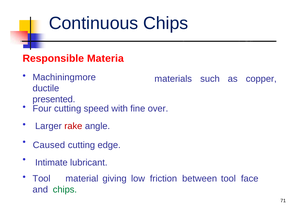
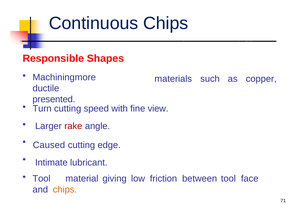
Materia: Materia -> Shapes
Four: Four -> Turn
over: over -> view
chips at (65, 190) colour: green -> orange
